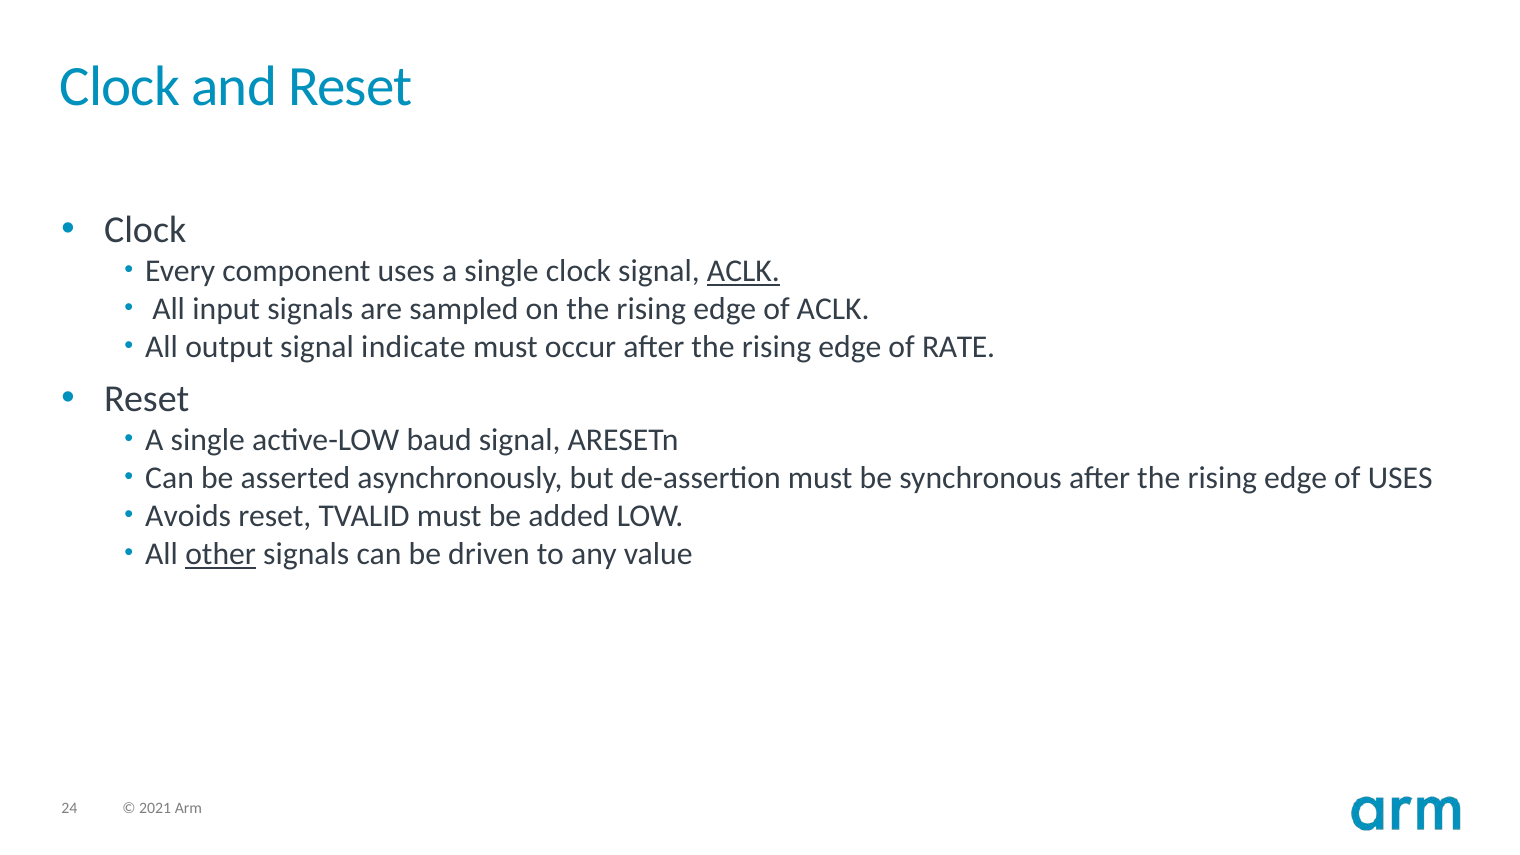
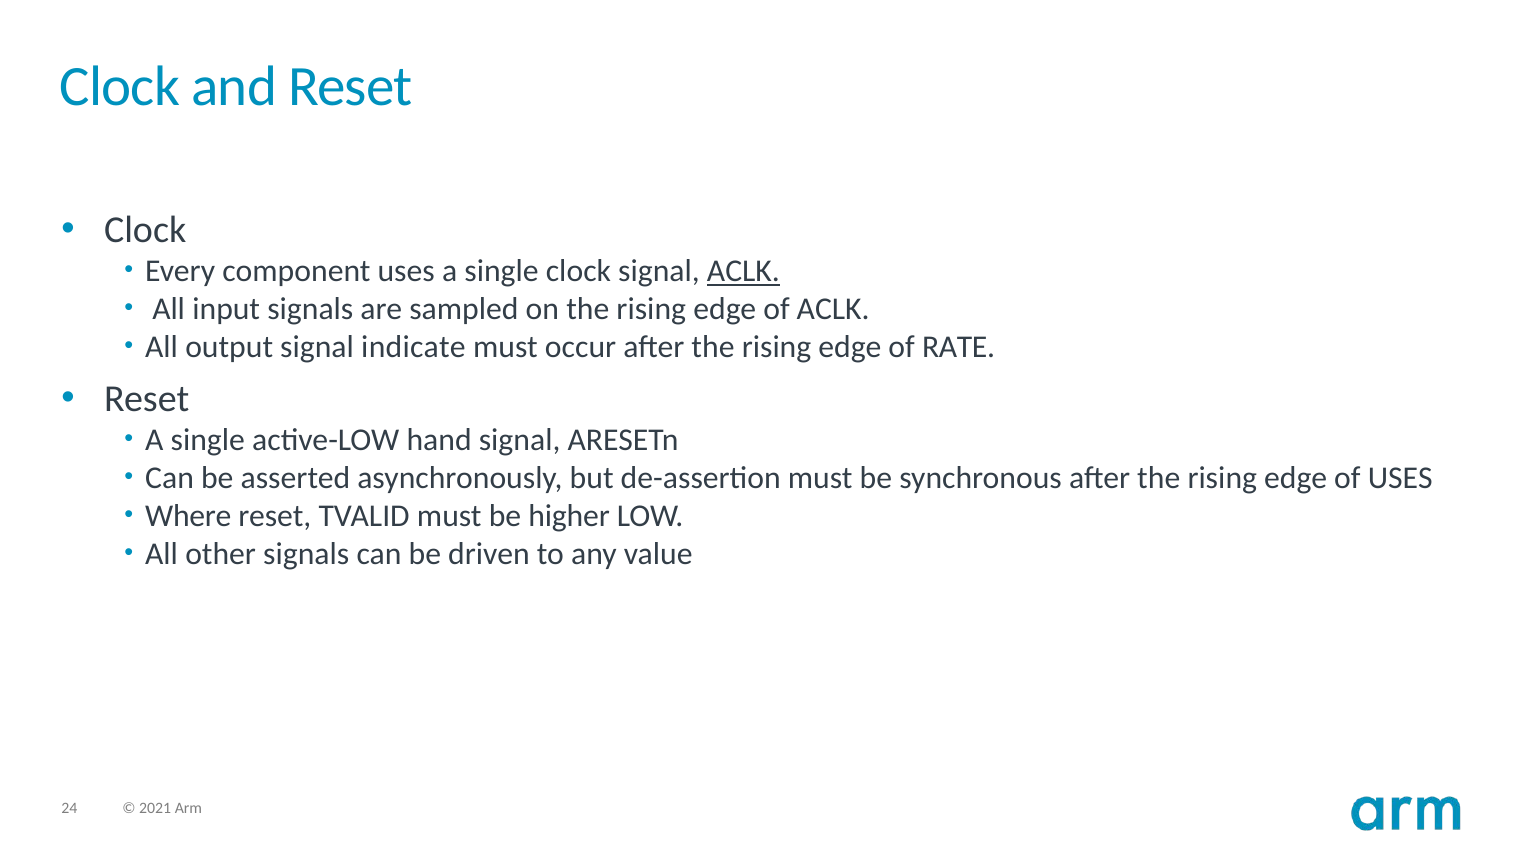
baud: baud -> hand
Avoids: Avoids -> Where
added: added -> higher
other underline: present -> none
